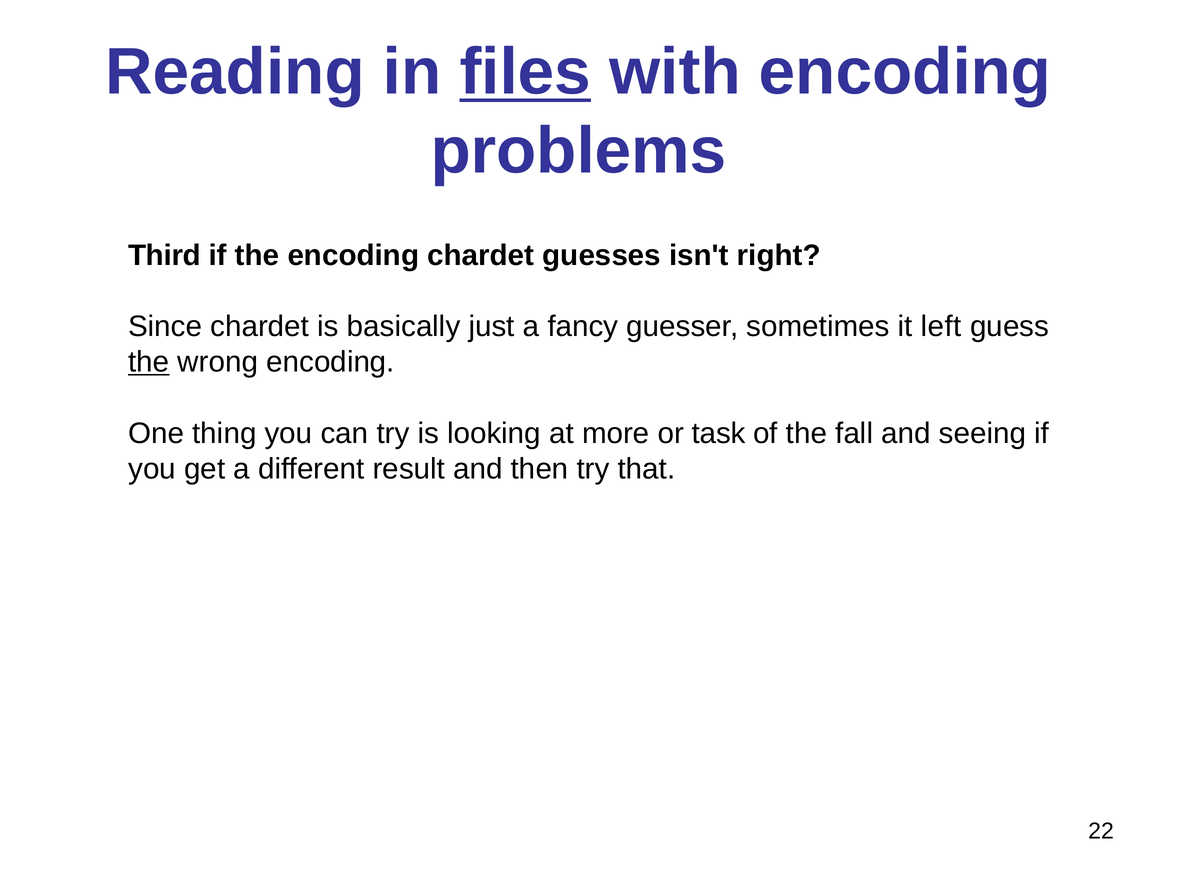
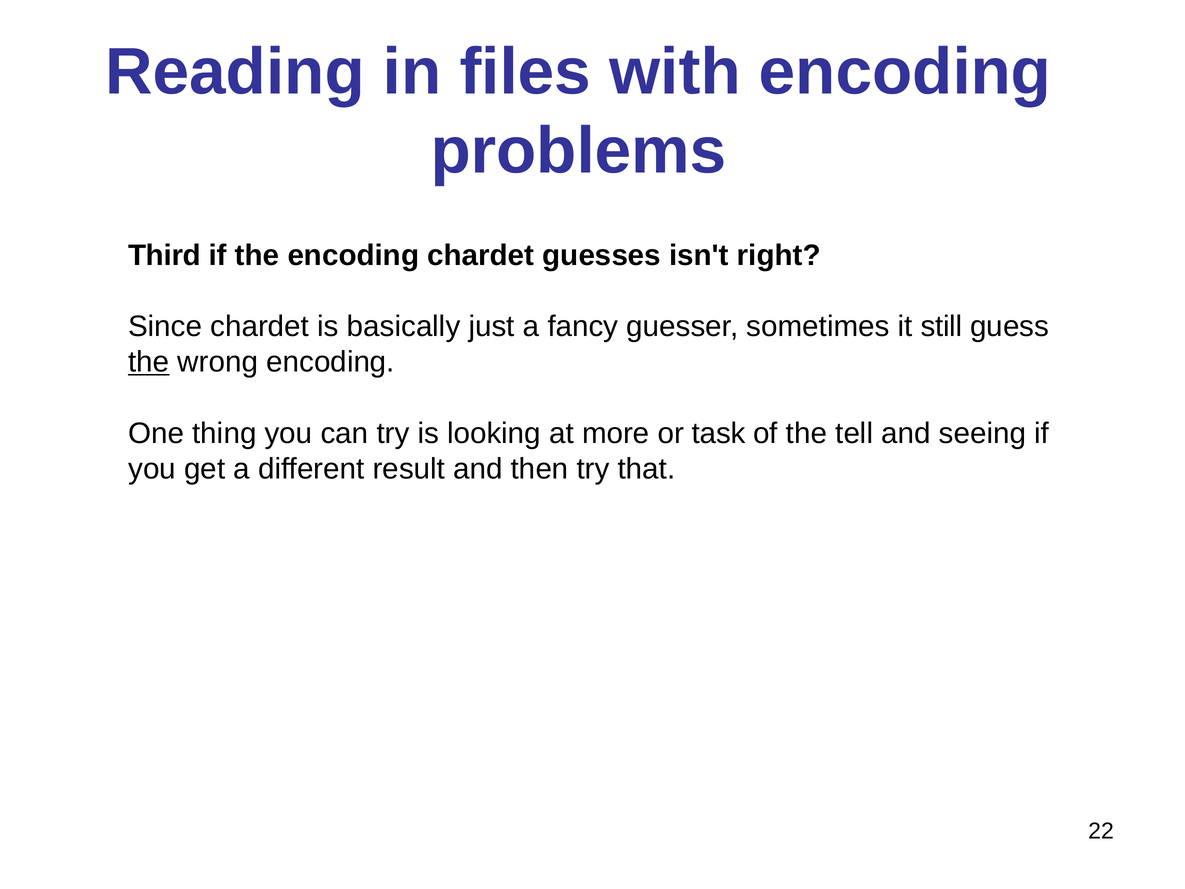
files underline: present -> none
left: left -> still
fall: fall -> tell
